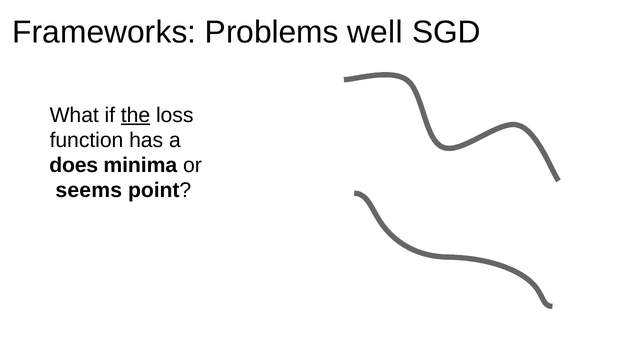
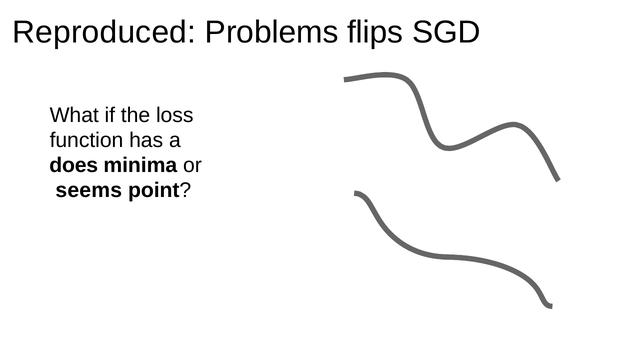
Frameworks: Frameworks -> Reproduced
well: well -> flips
the underline: present -> none
